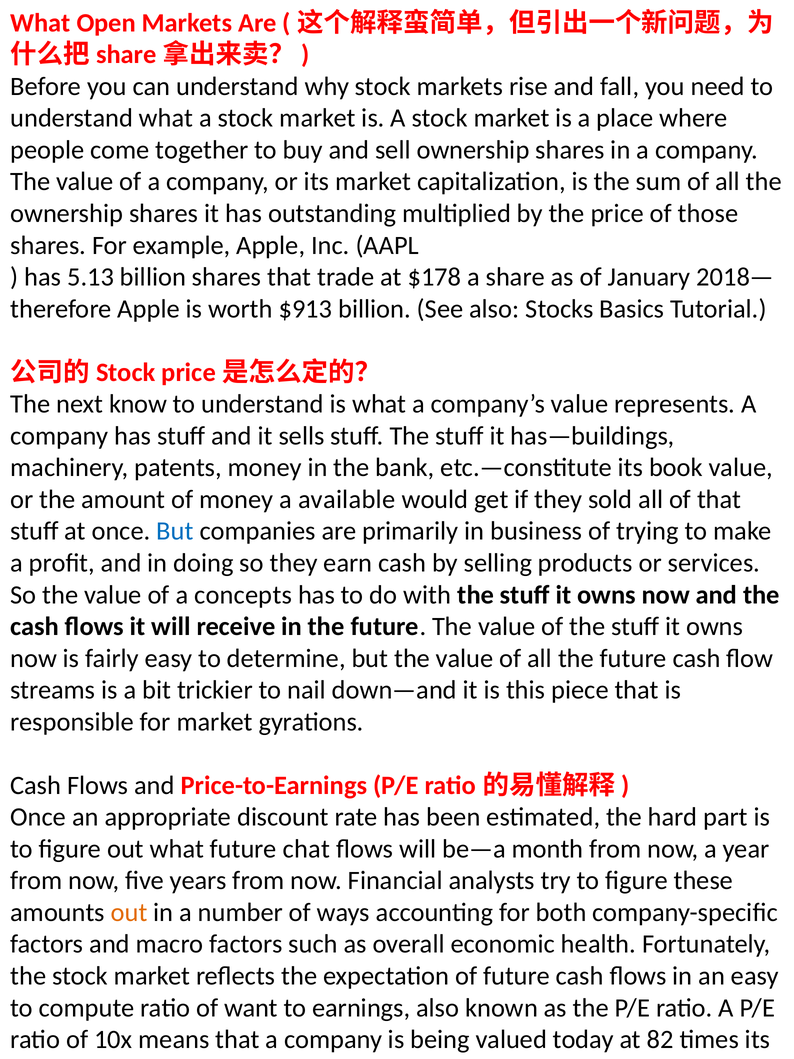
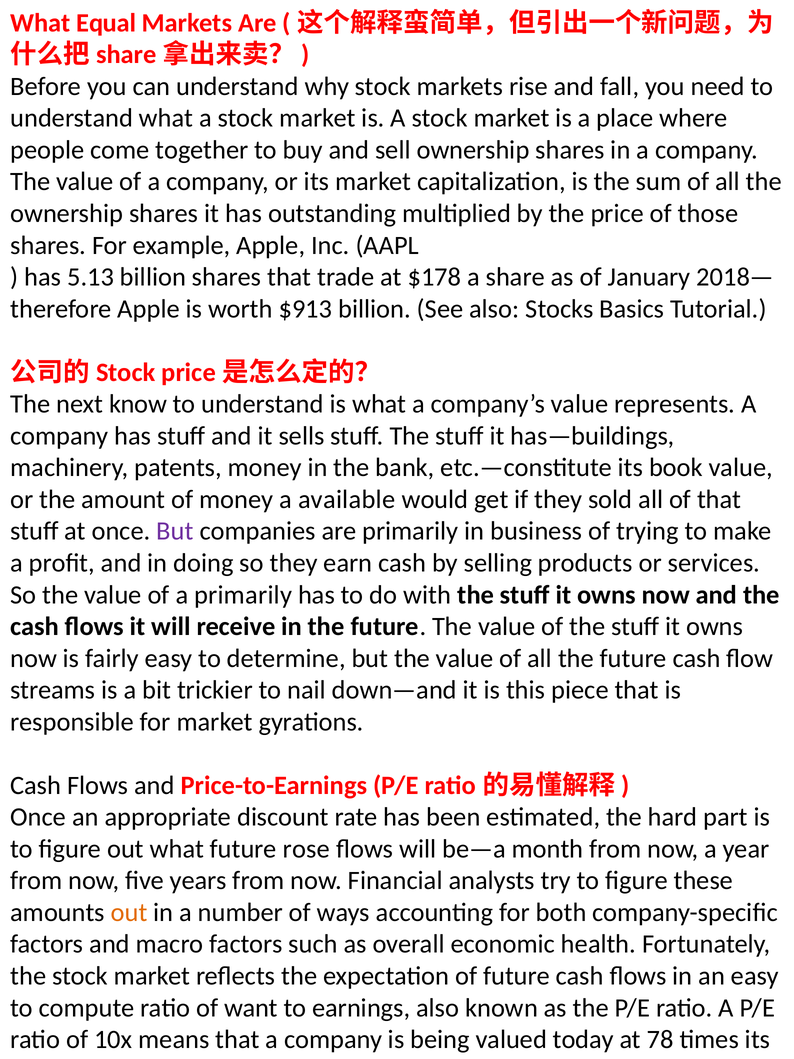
Open: Open -> Equal
But at (175, 531) colour: blue -> purple
a concepts: concepts -> primarily
chat: chat -> rose
82: 82 -> 78
